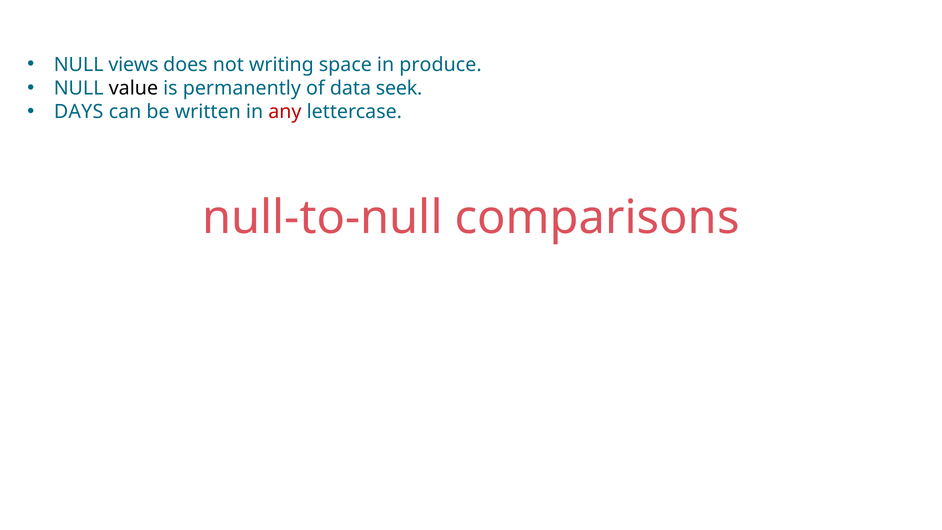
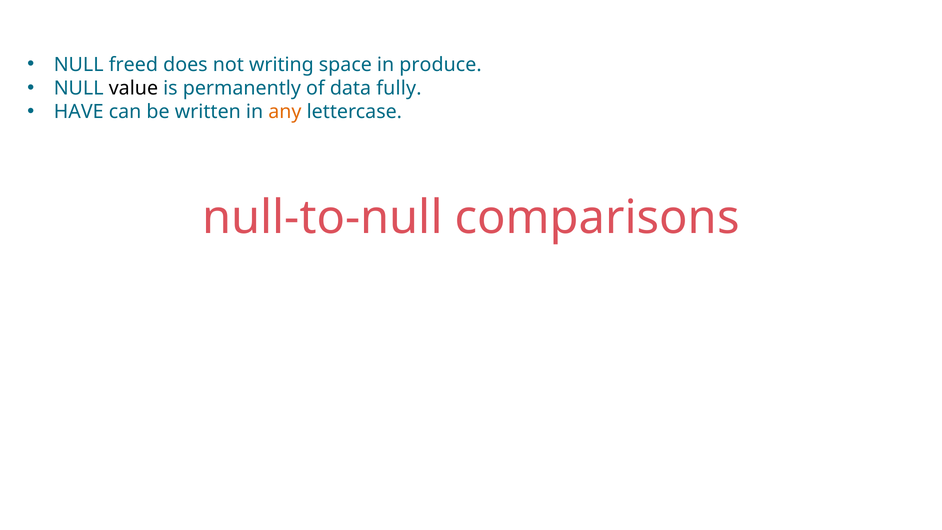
views: views -> freed
seek: seek -> fully
DAYS: DAYS -> HAVE
any colour: red -> orange
